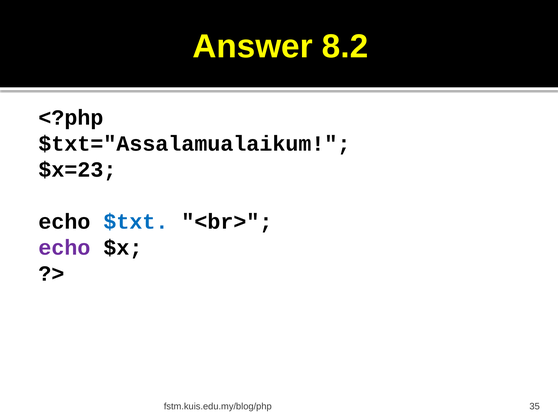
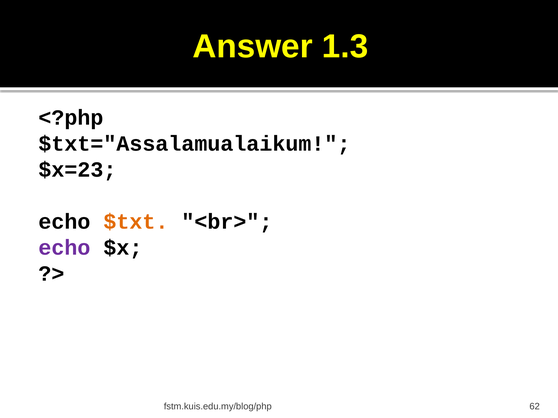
8.2: 8.2 -> 1.3
$txt colour: blue -> orange
35: 35 -> 62
